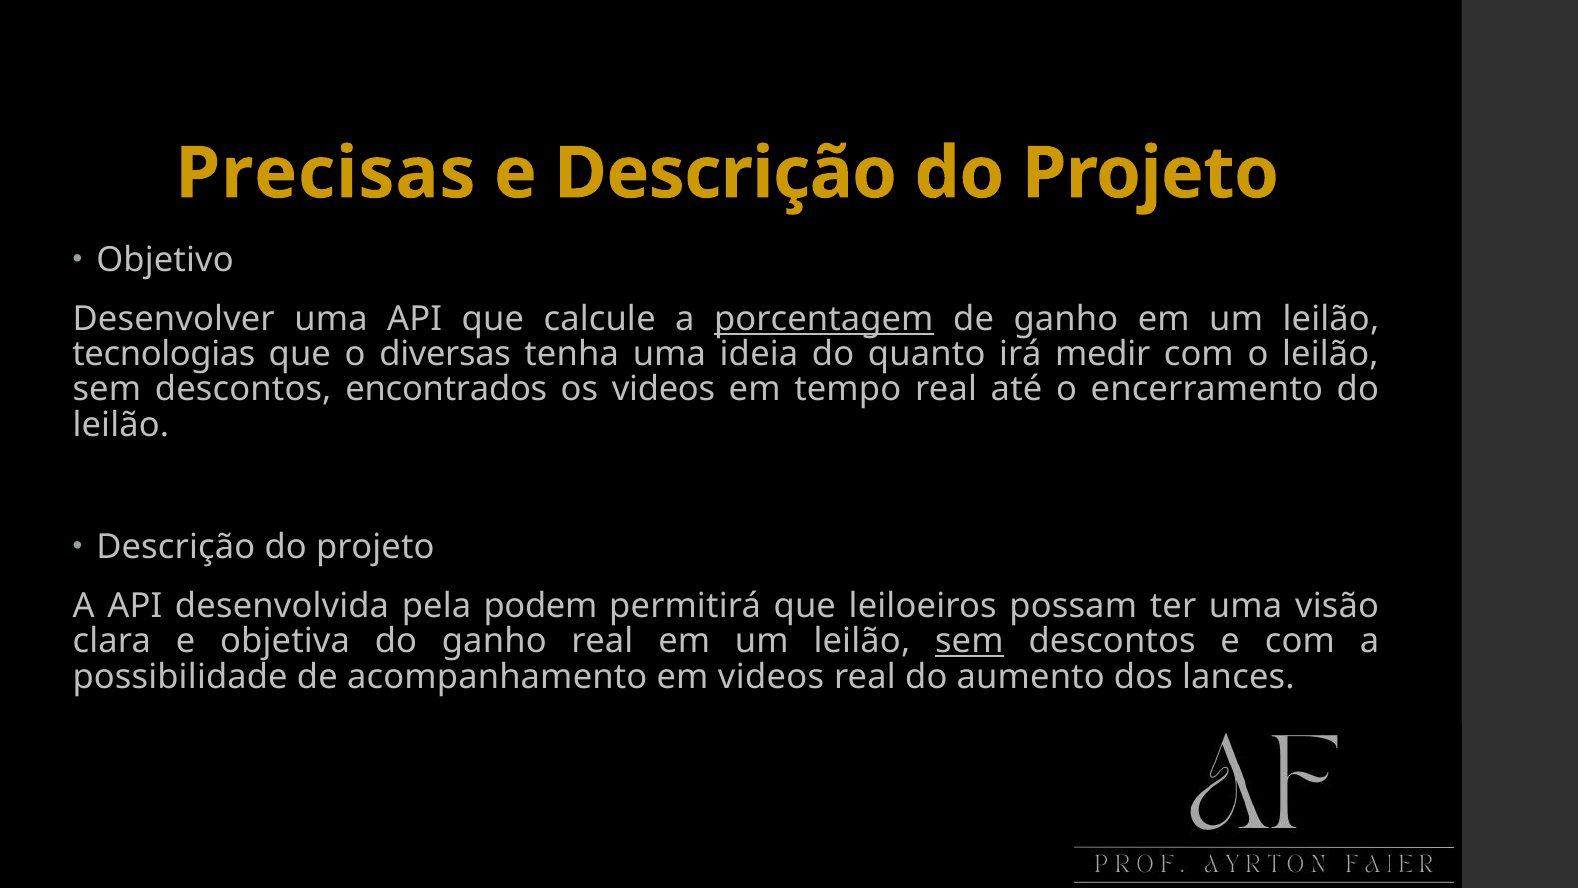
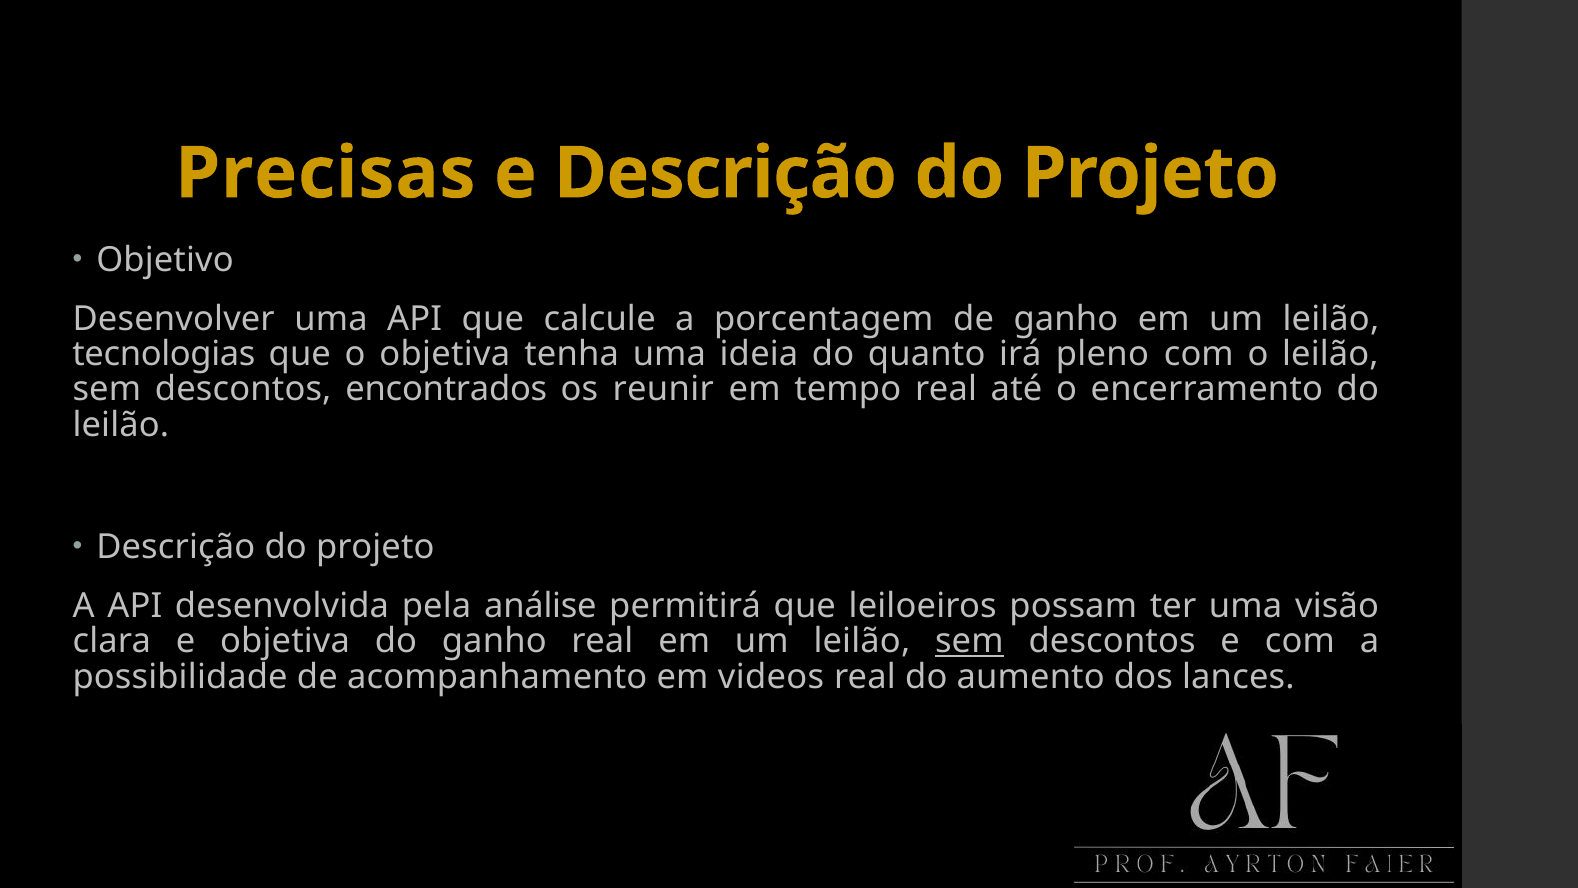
porcentagem underline: present -> none
o diversas: diversas -> objetiva
medir: medir -> pleno
os videos: videos -> reunir
podem: podem -> análise
